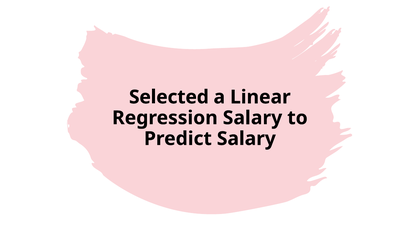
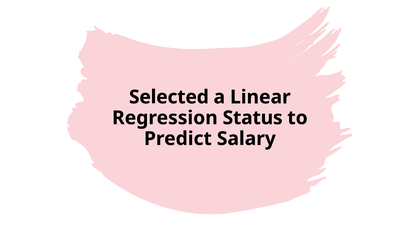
Regression Salary: Salary -> Status
